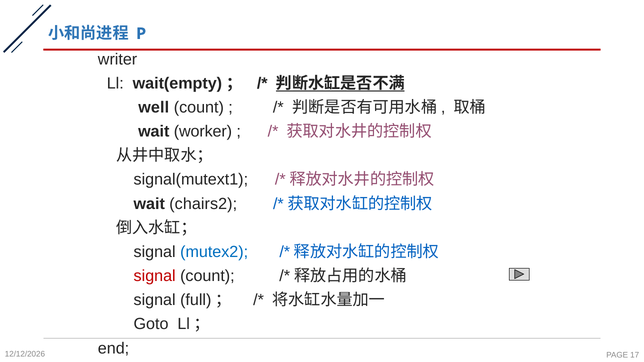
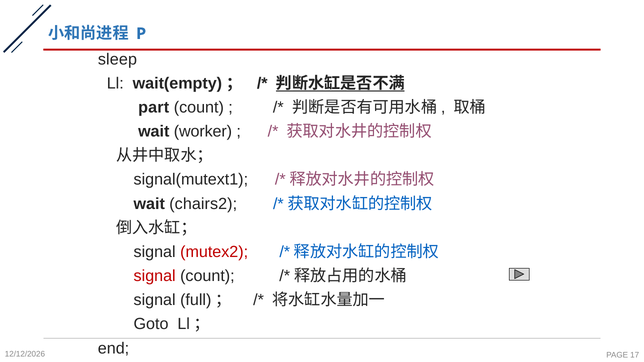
writer: writer -> sleep
well: well -> part
mutex2 colour: blue -> red
